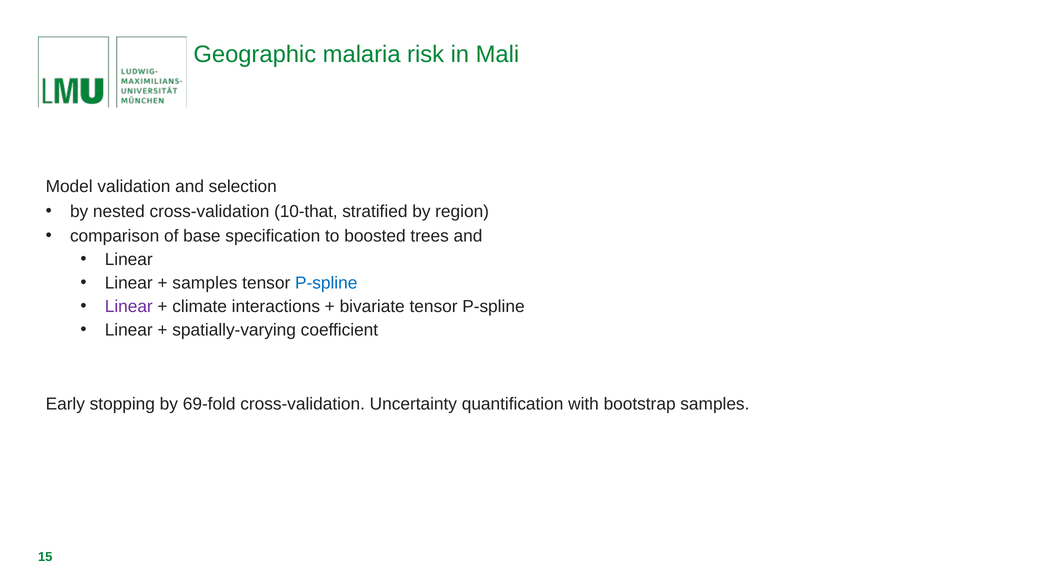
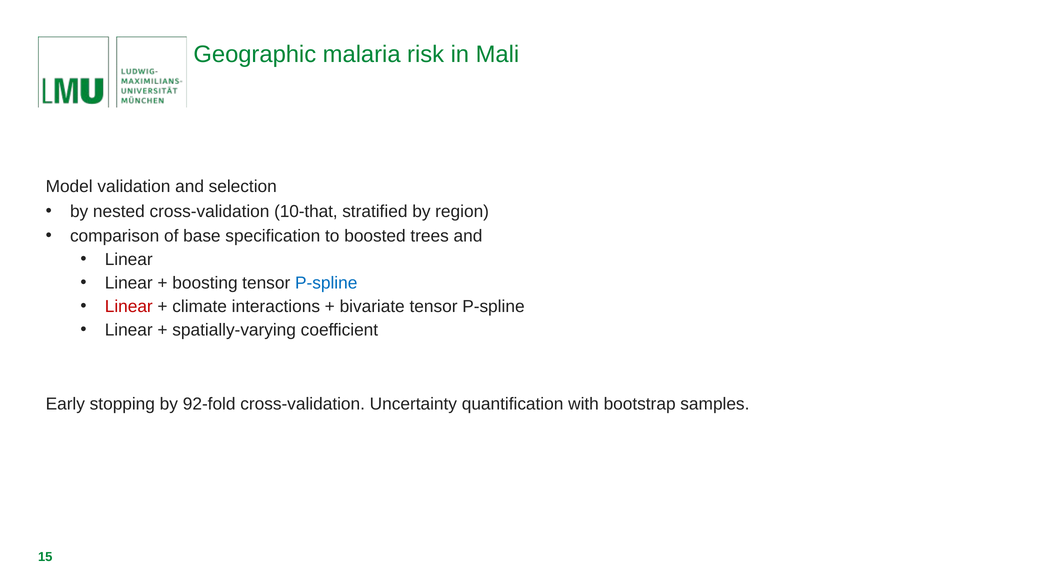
samples at (205, 283): samples -> boosting
Linear at (129, 306) colour: purple -> red
69-fold: 69-fold -> 92-fold
